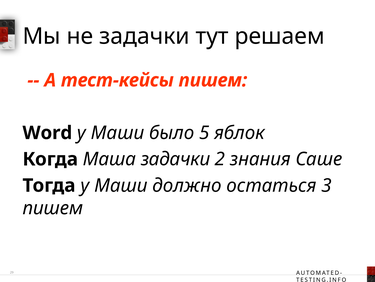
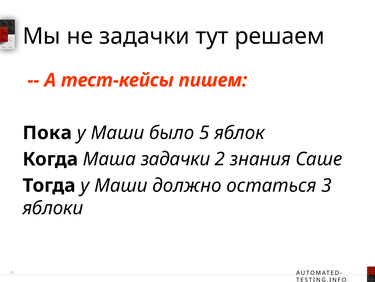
Word: Word -> Пока
пишем at (53, 208): пишем -> яблоки
